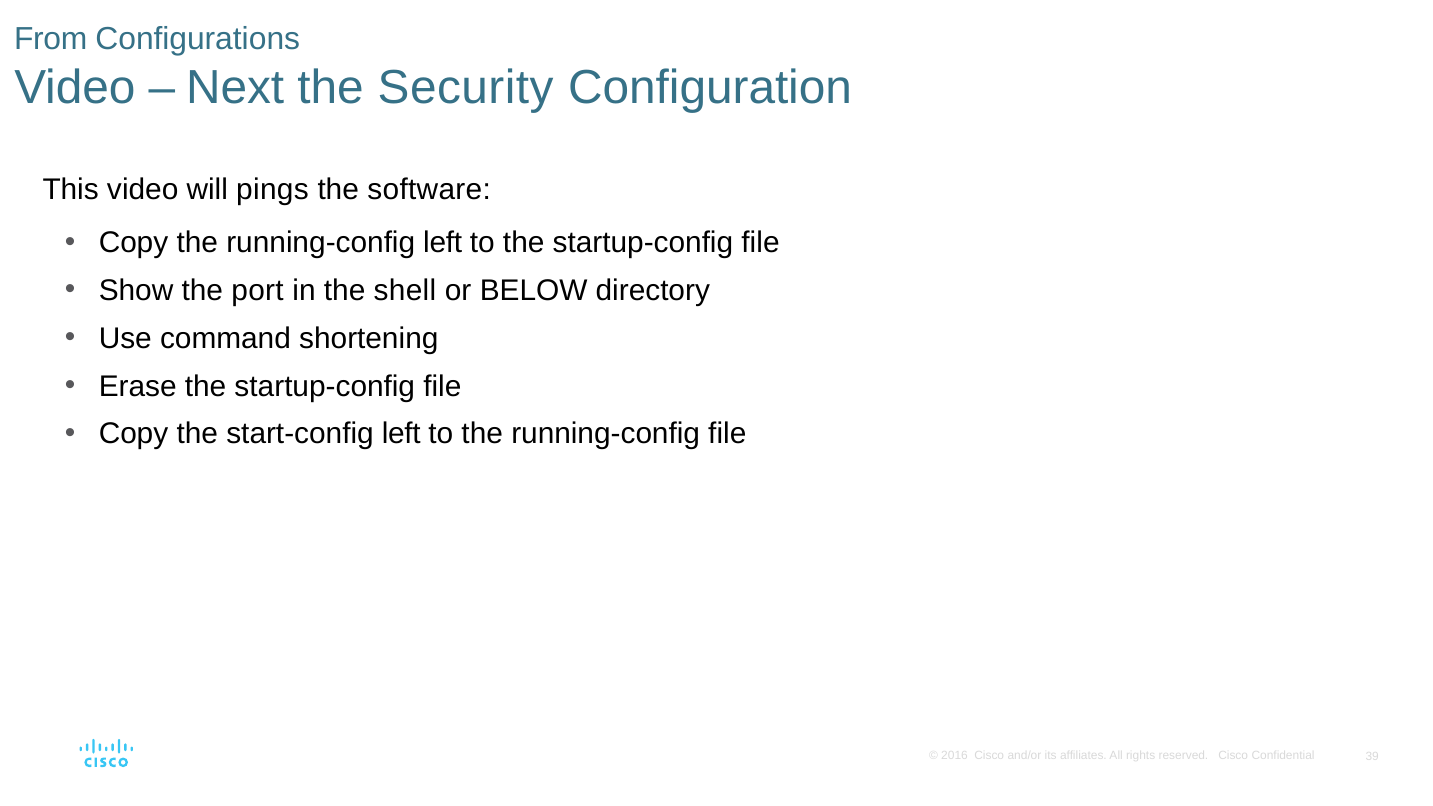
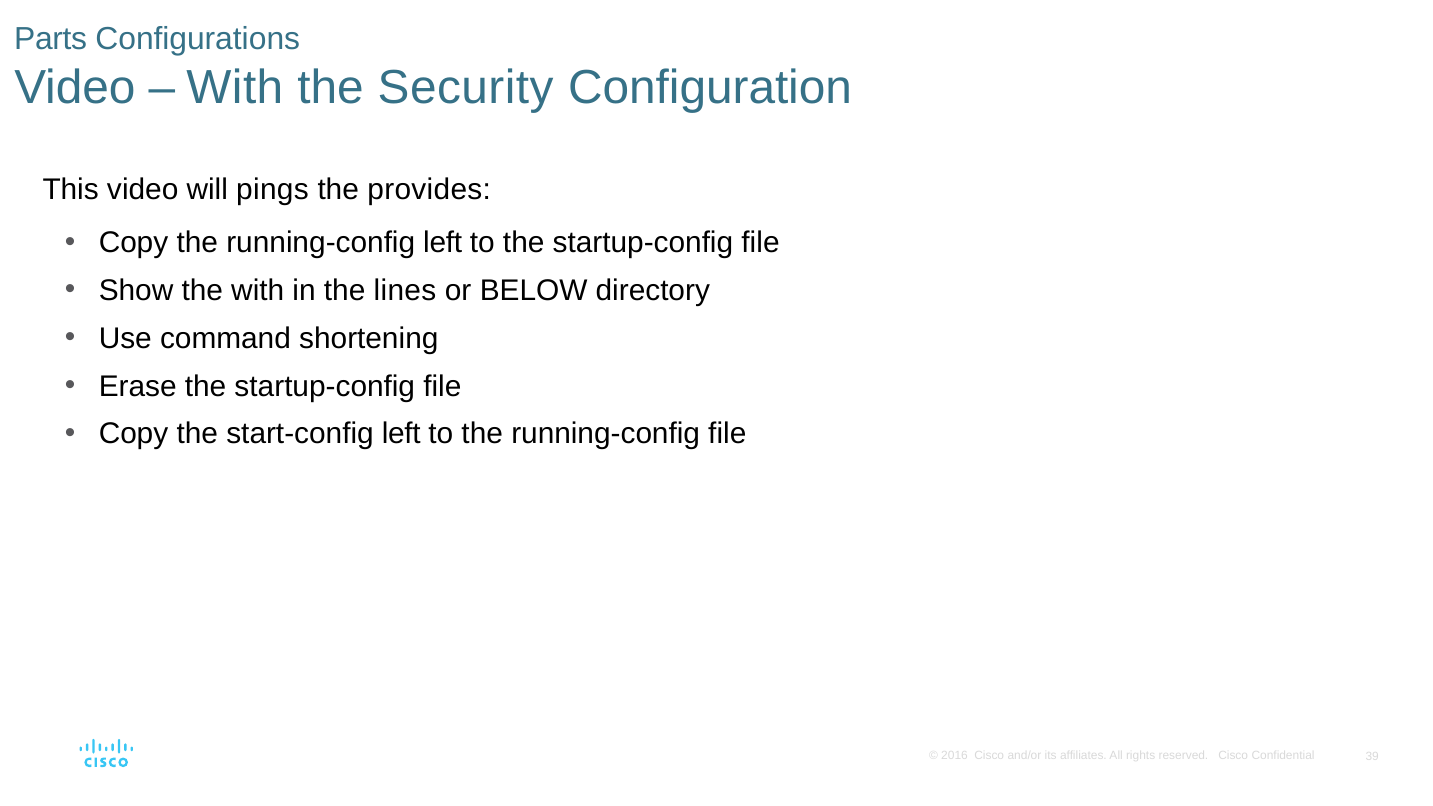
From: From -> Parts
Next at (235, 87): Next -> With
software: software -> provides
the port: port -> with
shell: shell -> lines
